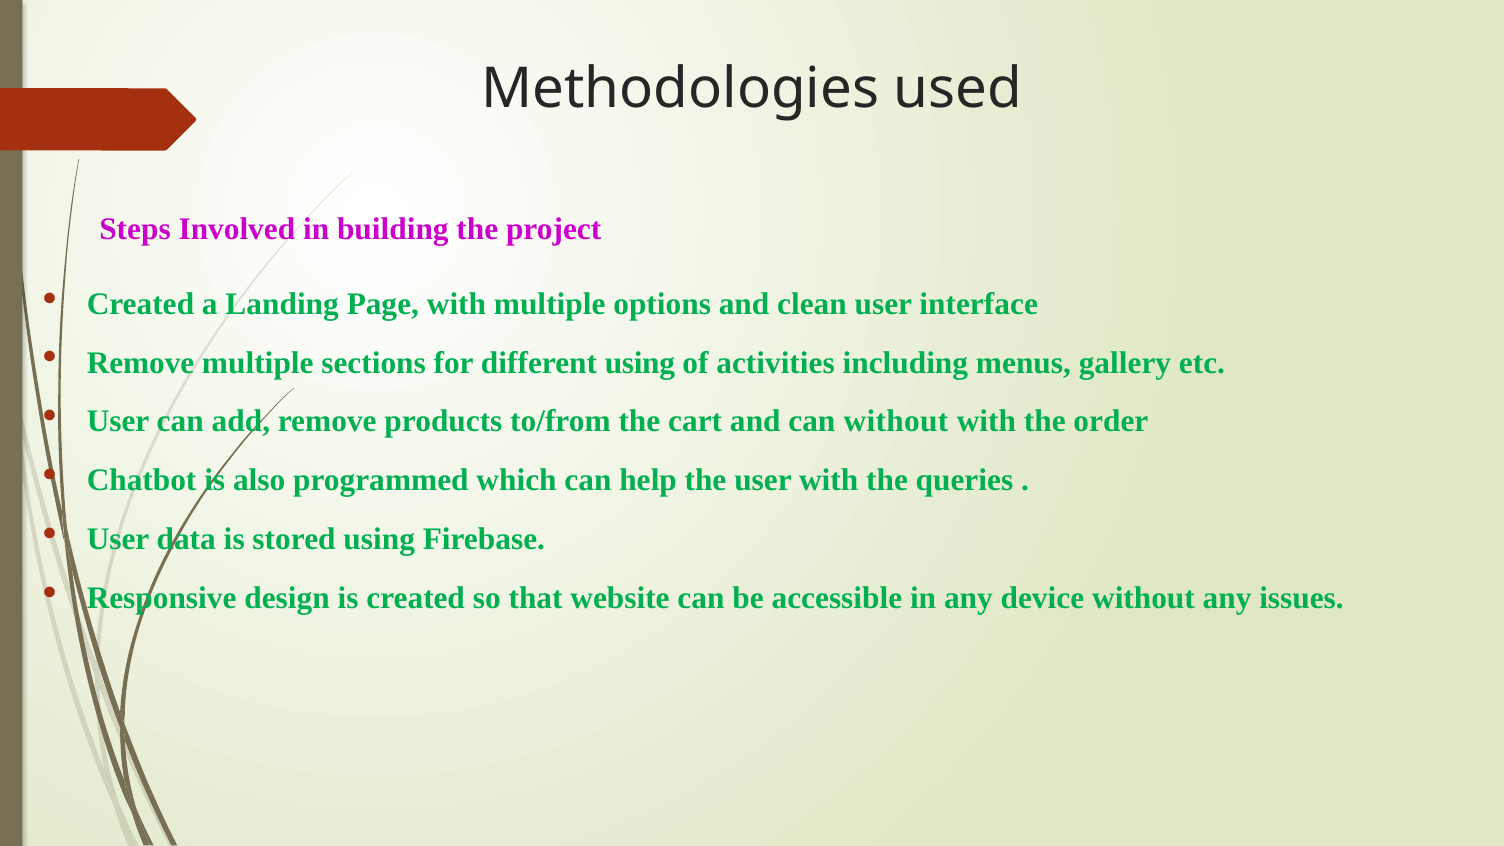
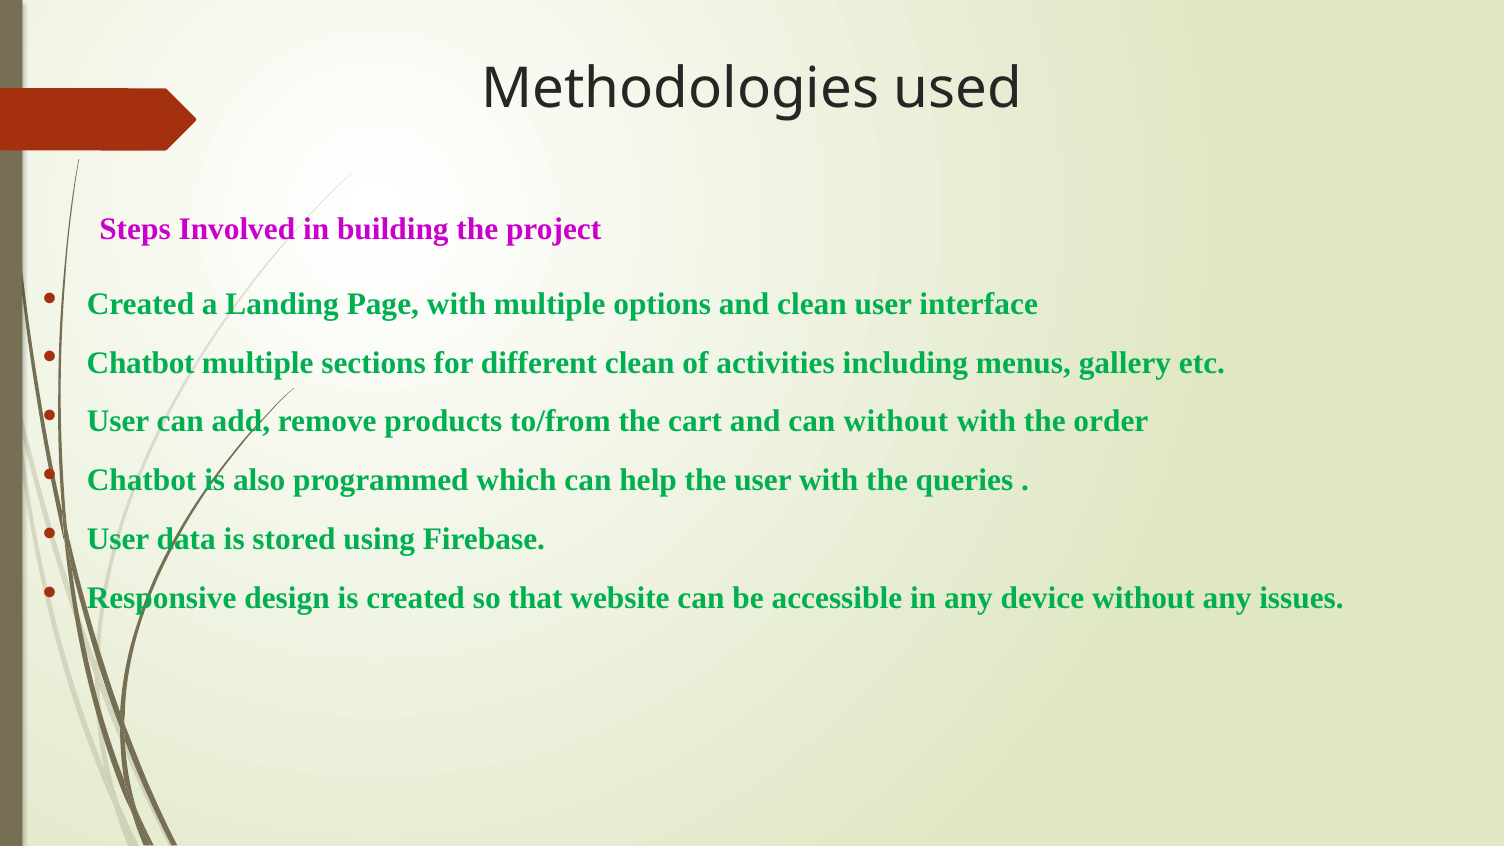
Remove at (141, 363): Remove -> Chatbot
different using: using -> clean
